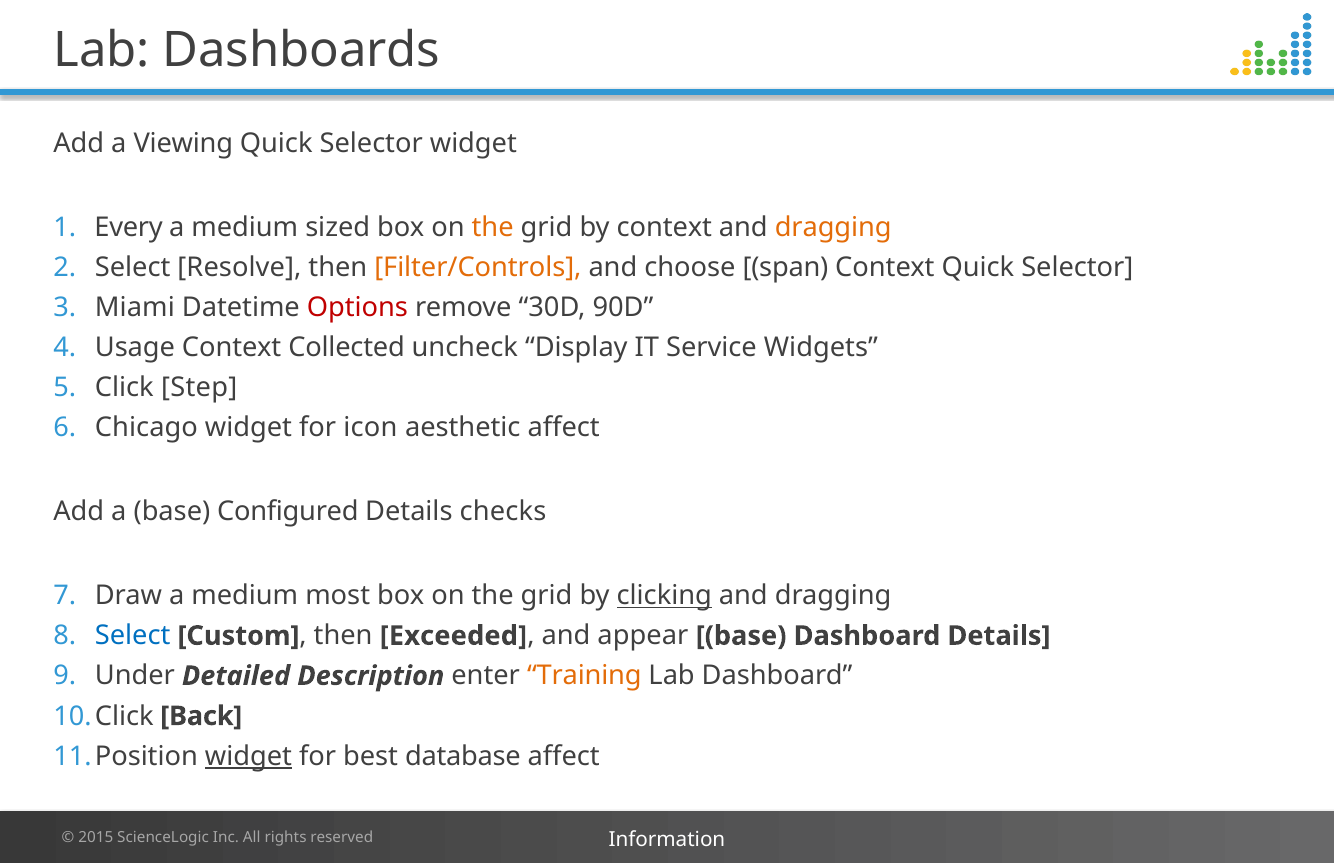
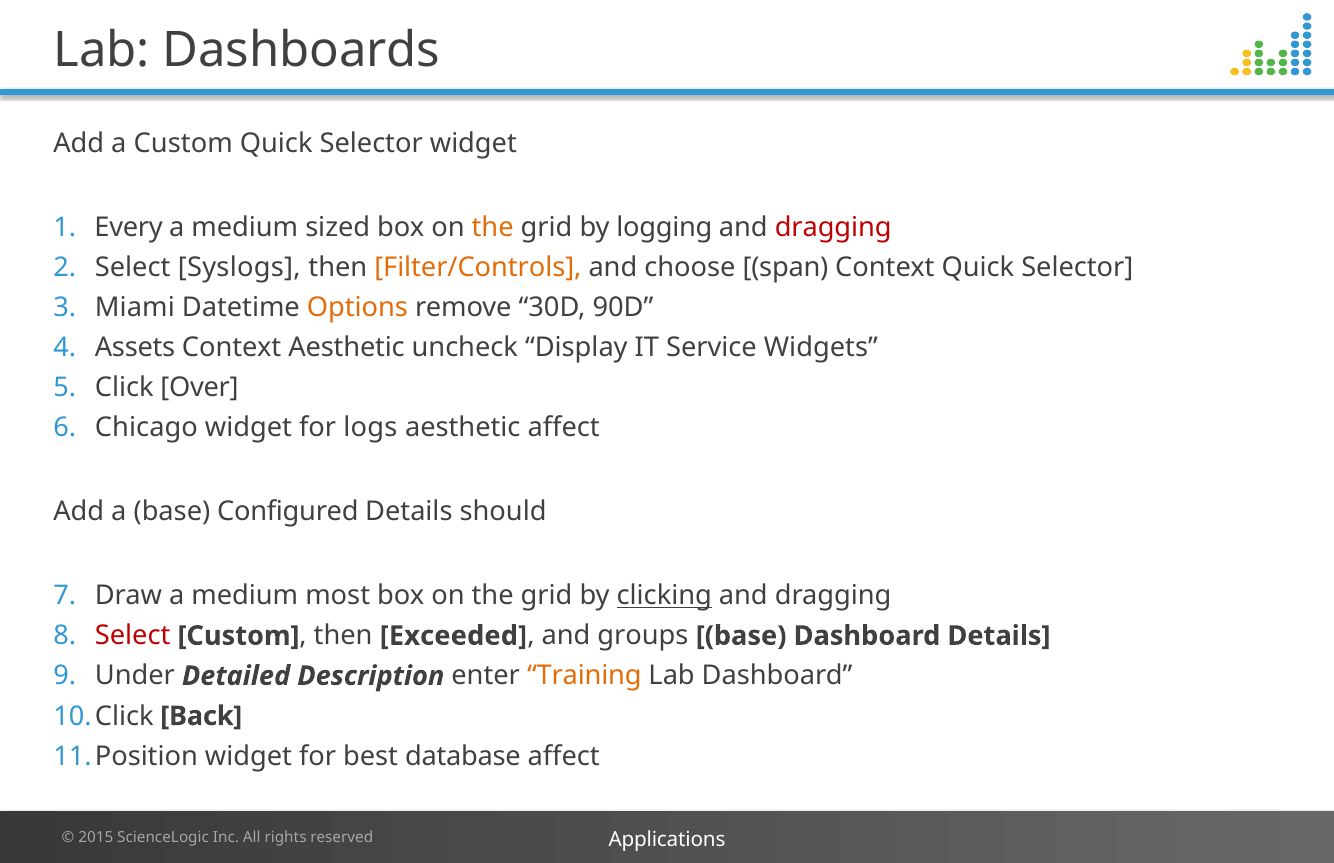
a Viewing: Viewing -> Custom
by context: context -> logging
dragging at (833, 227) colour: orange -> red
Resolve: Resolve -> Syslogs
Options colour: red -> orange
Usage: Usage -> Assets
Context Collected: Collected -> Aesthetic
Step: Step -> Over
icon: icon -> logs
checks: checks -> should
Select at (133, 636) colour: blue -> red
appear: appear -> groups
widget at (248, 756) underline: present -> none
Information: Information -> Applications
